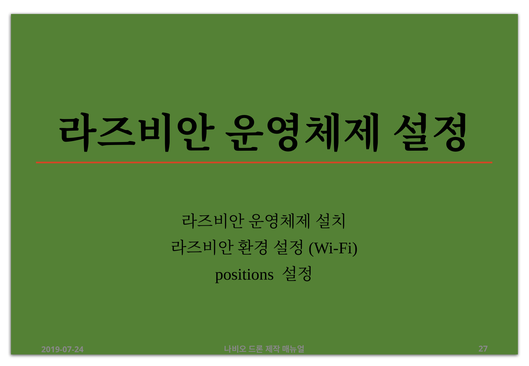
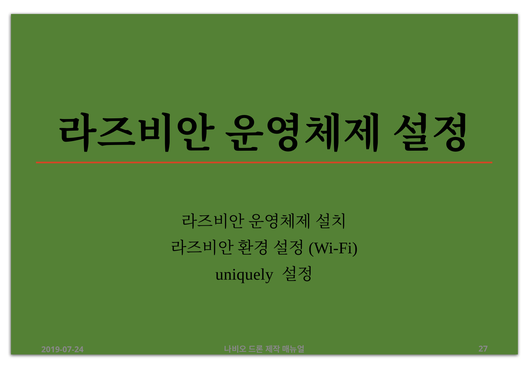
positions: positions -> uniquely
